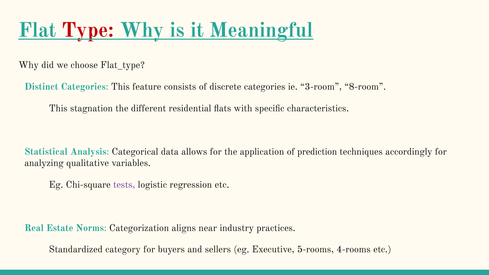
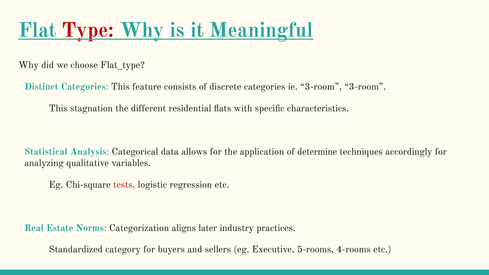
3-room 8-room: 8-room -> 3-room
prediction: prediction -> determine
tests colour: purple -> red
near: near -> later
